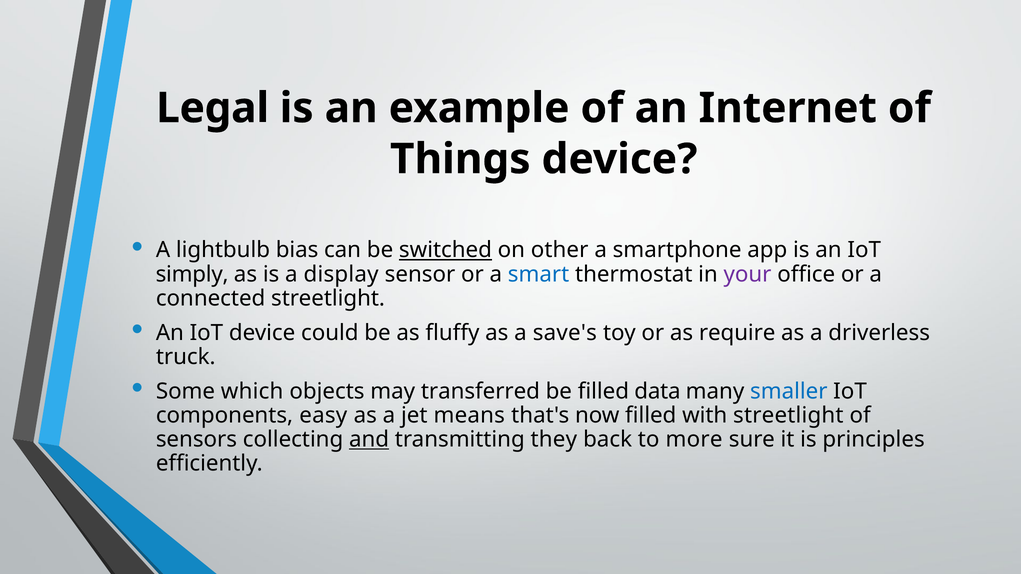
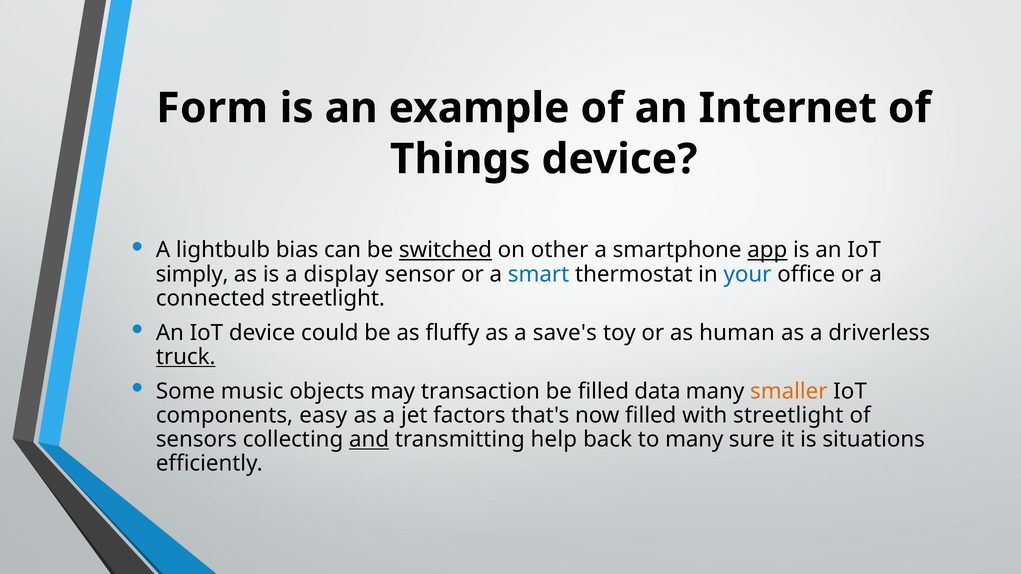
Legal: Legal -> Form
app underline: none -> present
your colour: purple -> blue
require: require -> human
truck underline: none -> present
which: which -> music
transferred: transferred -> transaction
smaller colour: blue -> orange
means: means -> factors
they: they -> help
to more: more -> many
principles: principles -> situations
